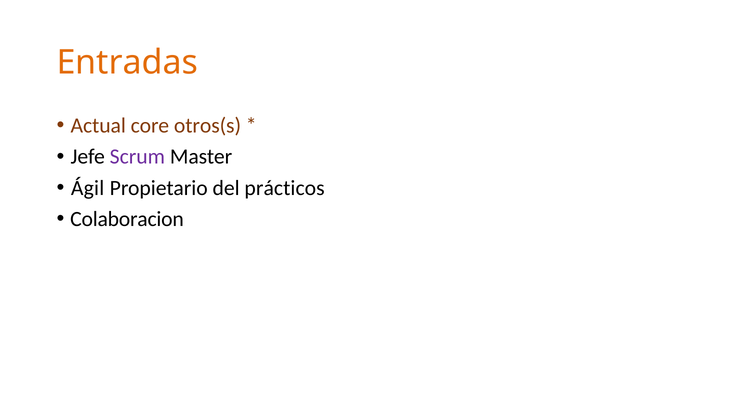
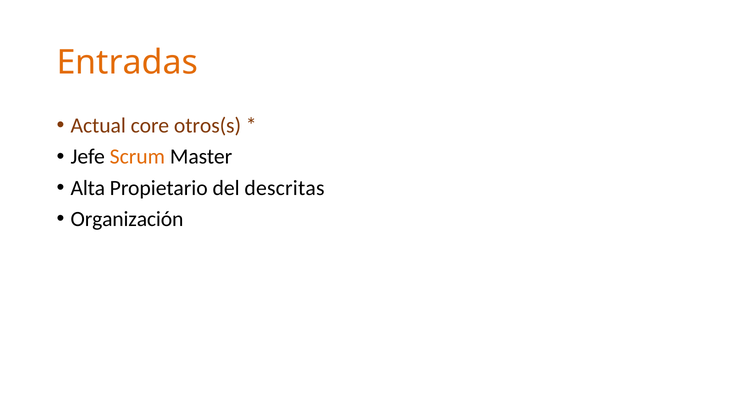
Scrum colour: purple -> orange
Ágil: Ágil -> Alta
prácticos: prácticos -> descritas
Colaboracion: Colaboracion -> Organización
